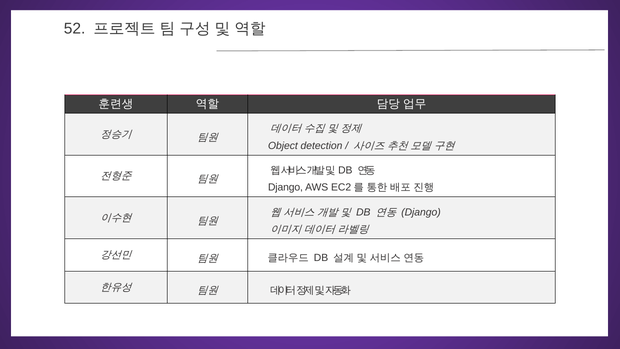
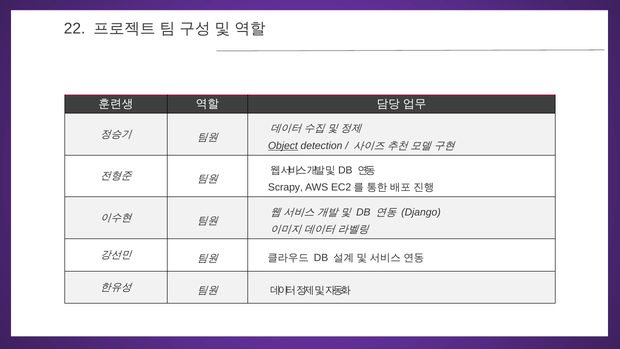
52: 52 -> 22
Object underline: none -> present
Django: Django -> Scrapy
